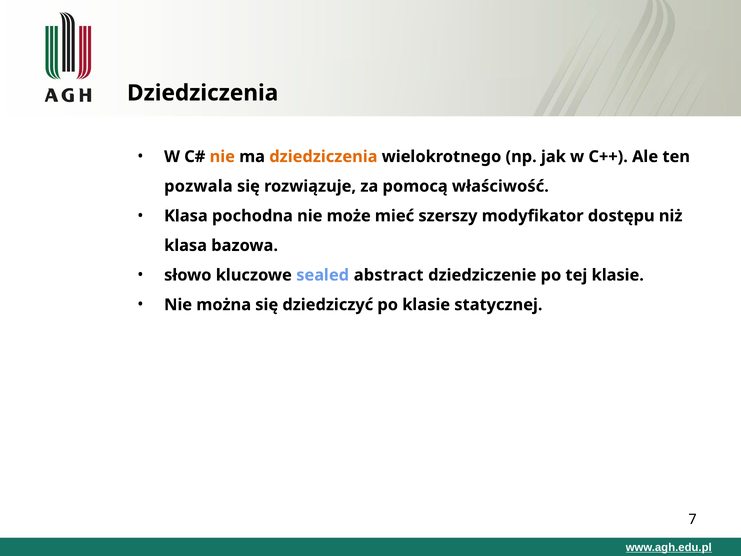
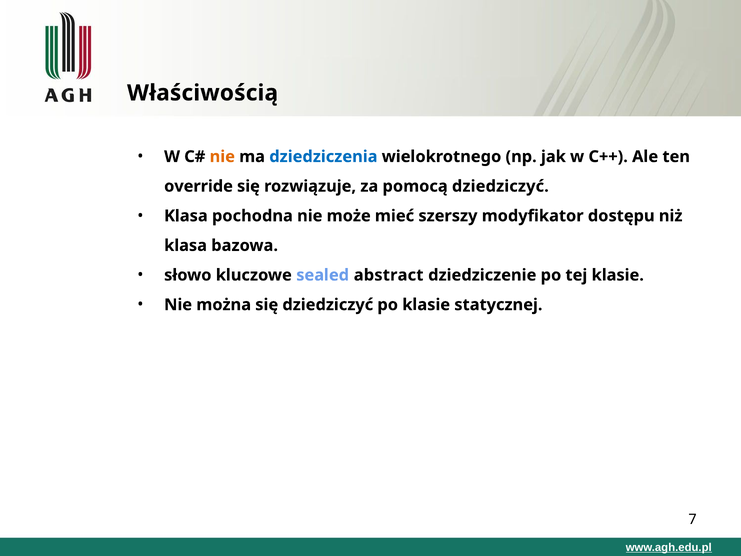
Dziedziczenia at (203, 93): Dziedziczenia -> Właściwością
dziedziczenia at (323, 157) colour: orange -> blue
pozwala: pozwala -> override
pomocą właściwość: właściwość -> dziedziczyć
